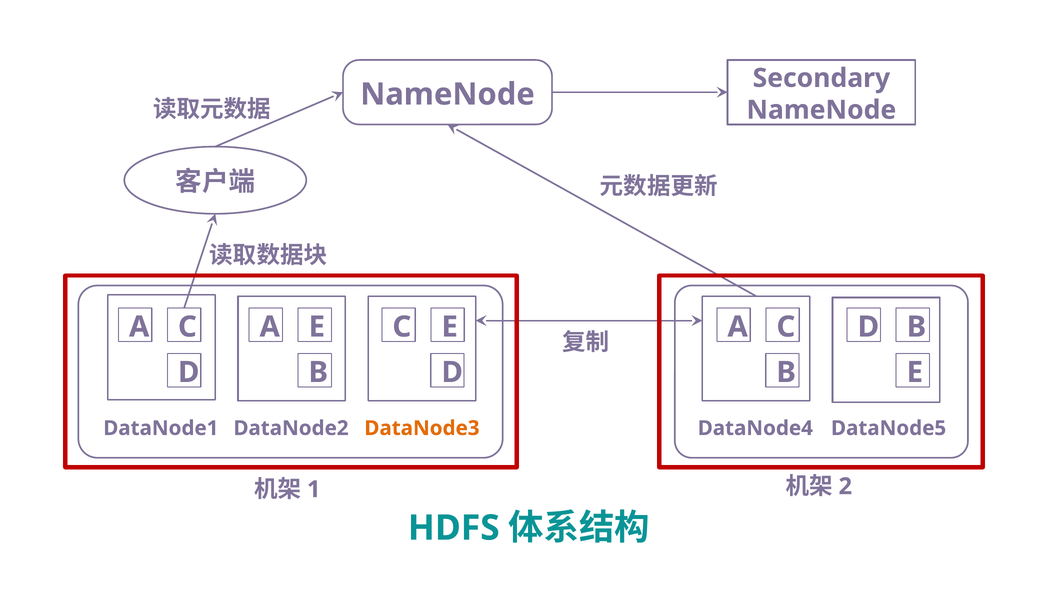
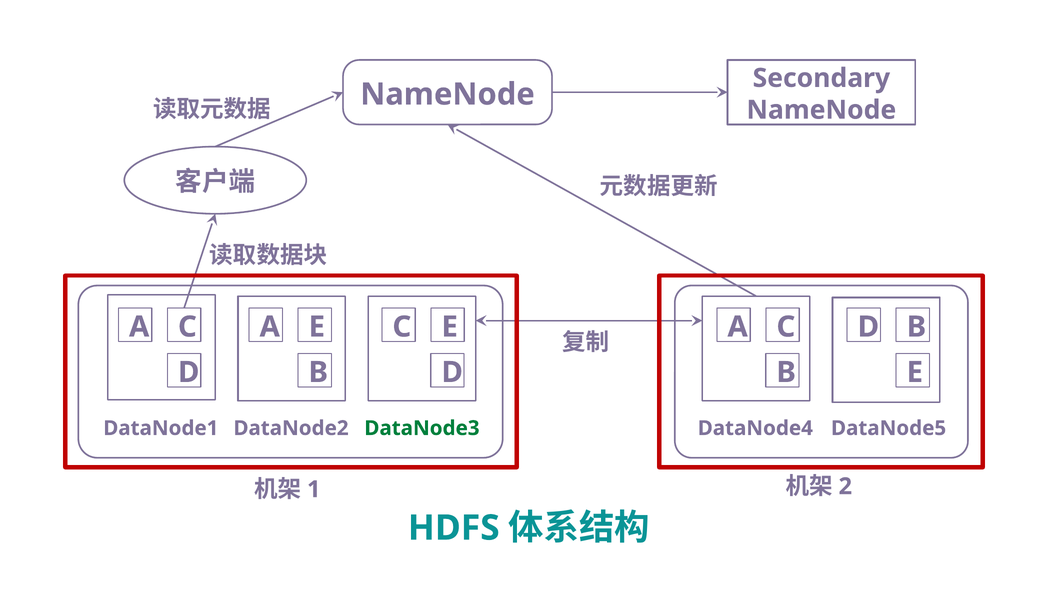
DataNode3 colour: orange -> green
